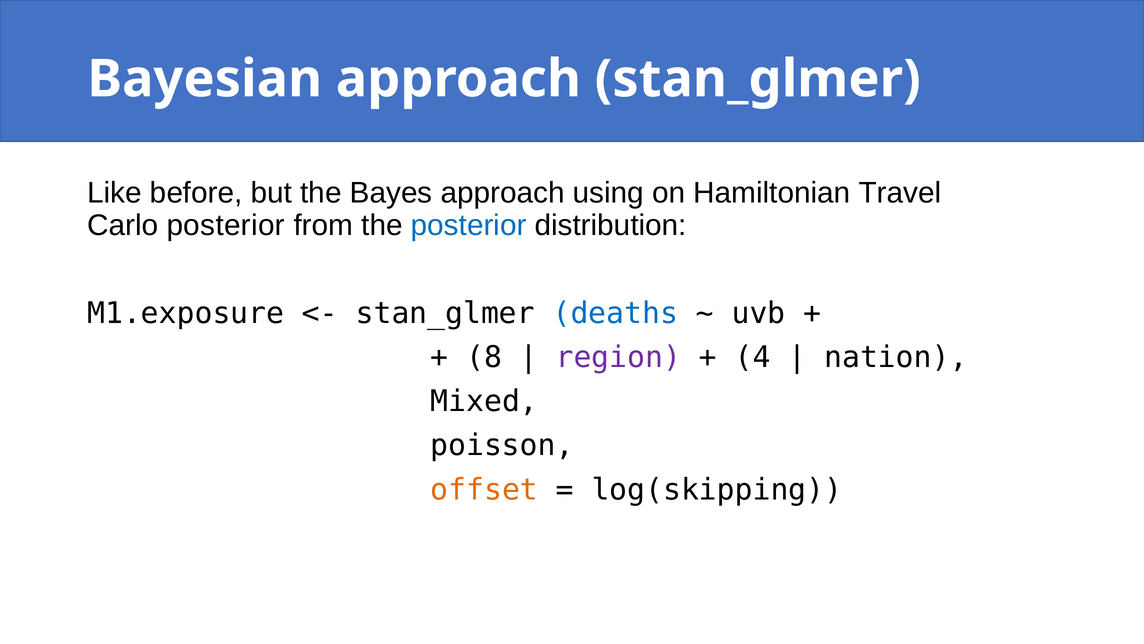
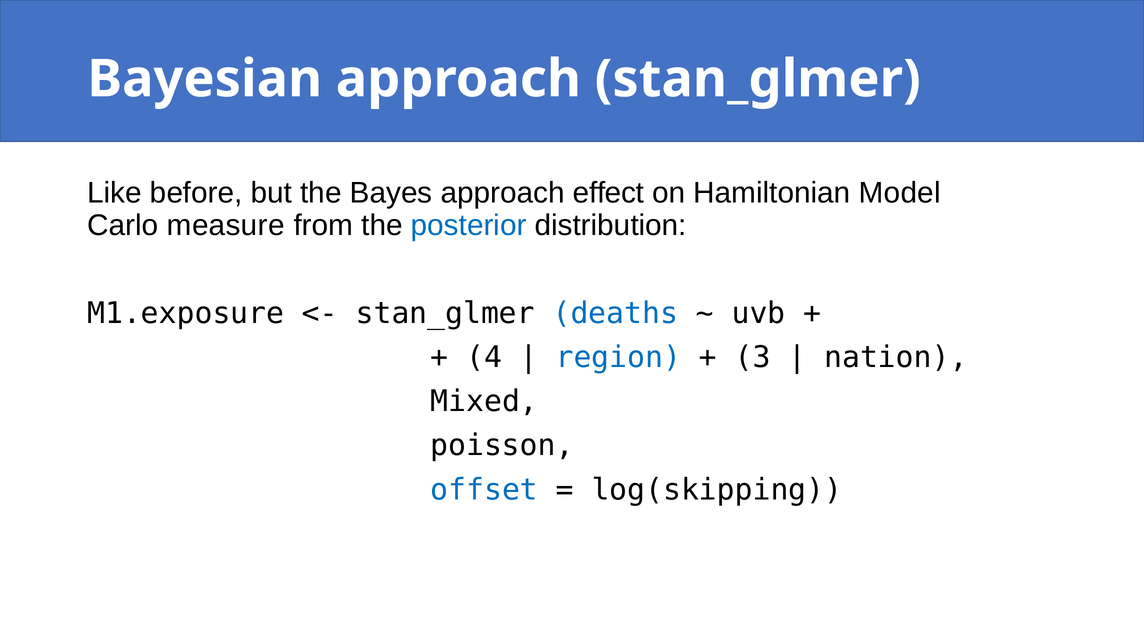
using: using -> effect
Travel: Travel -> Model
Carlo posterior: posterior -> measure
8: 8 -> 4
region colour: purple -> blue
4: 4 -> 3
offset colour: orange -> blue
